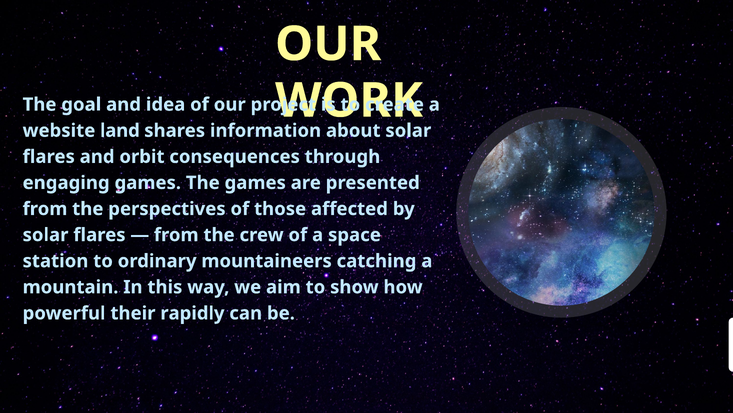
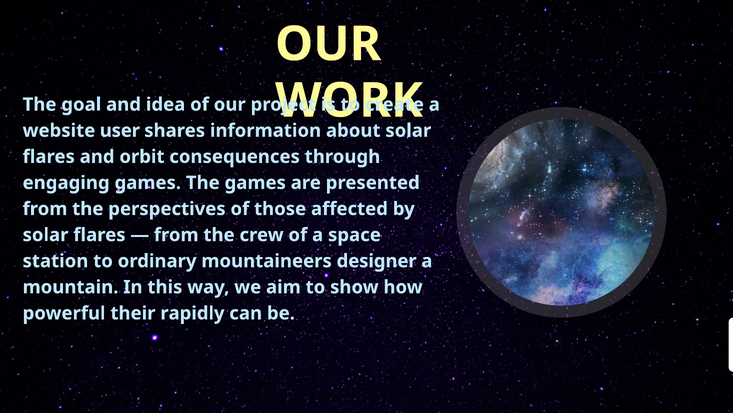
land: land -> user
catching: catching -> designer
